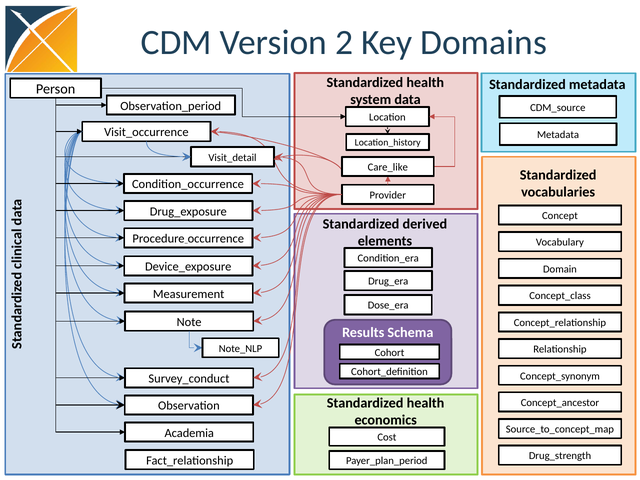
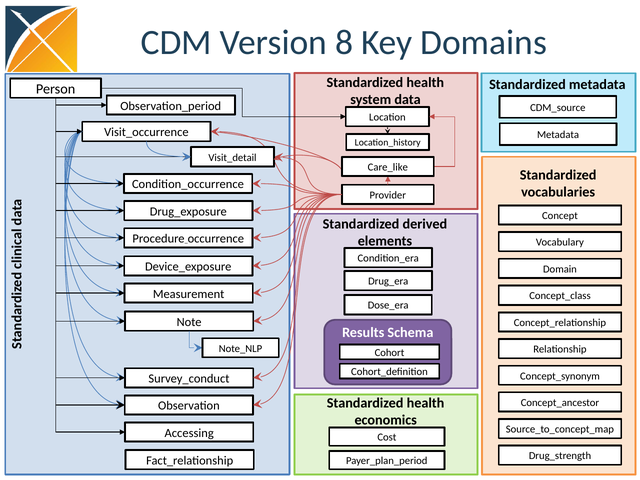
2: 2 -> 8
Academia: Academia -> Accessing
